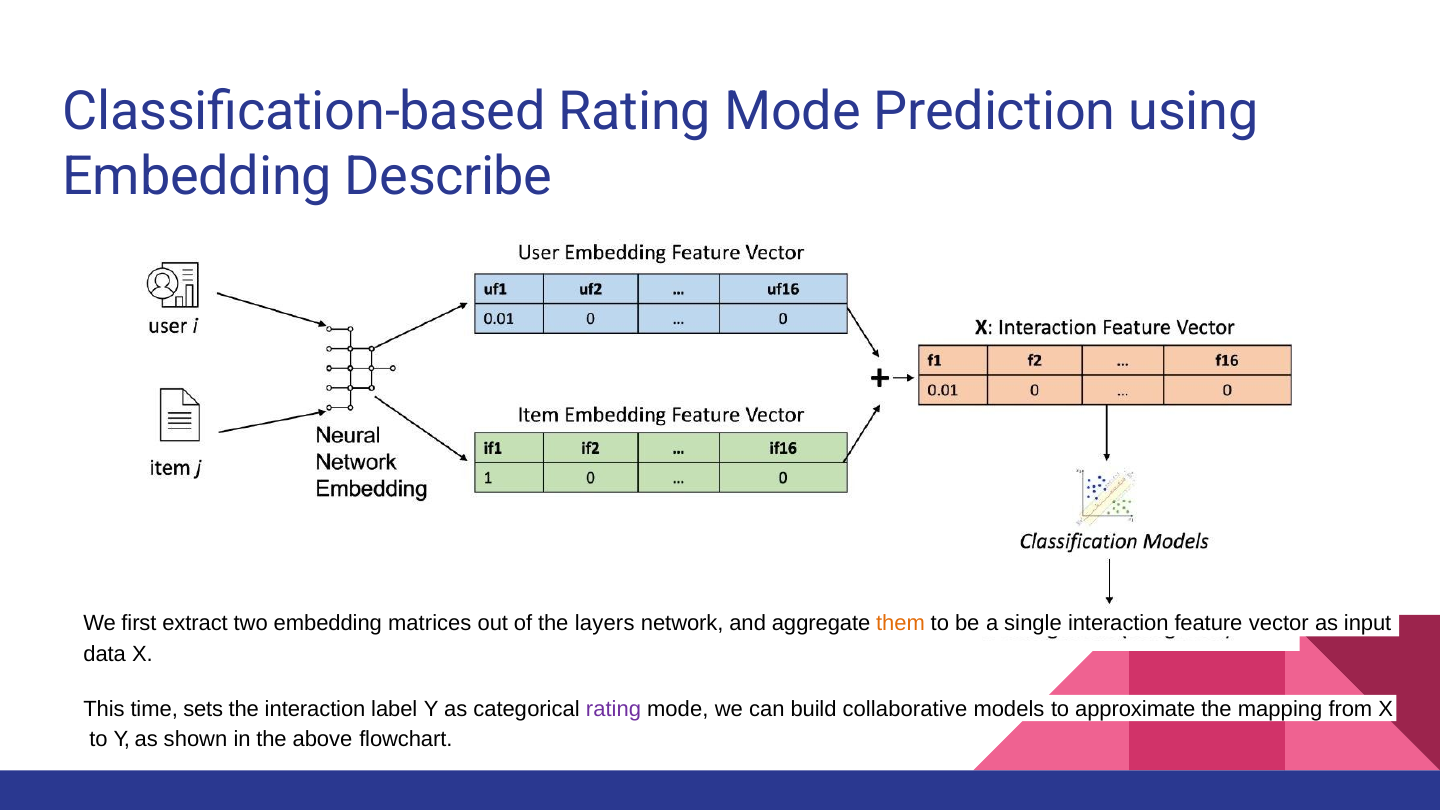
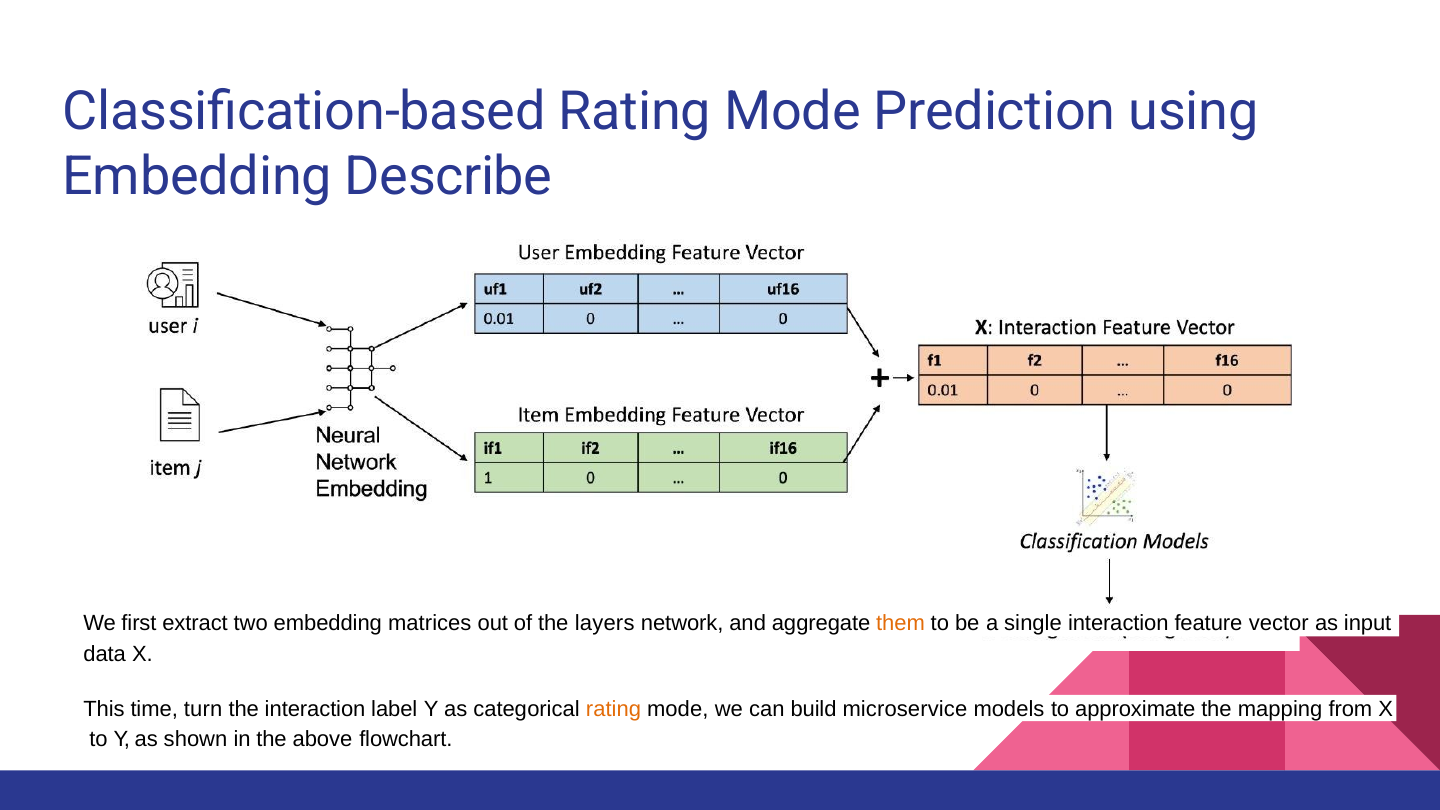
sets: sets -> turn
rating at (613, 709) colour: purple -> orange
collaborative: collaborative -> microservice
